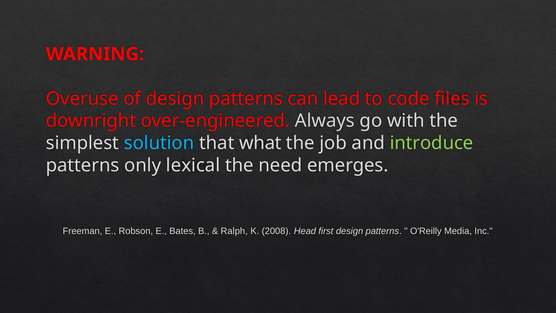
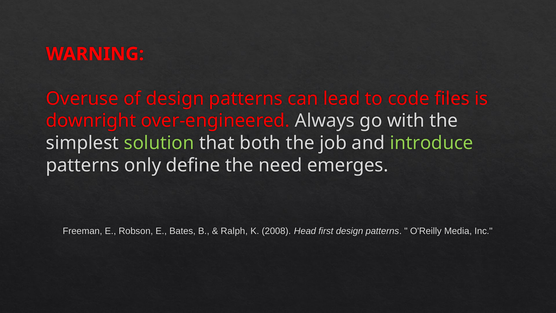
solution colour: light blue -> light green
what: what -> both
lexical: lexical -> define
